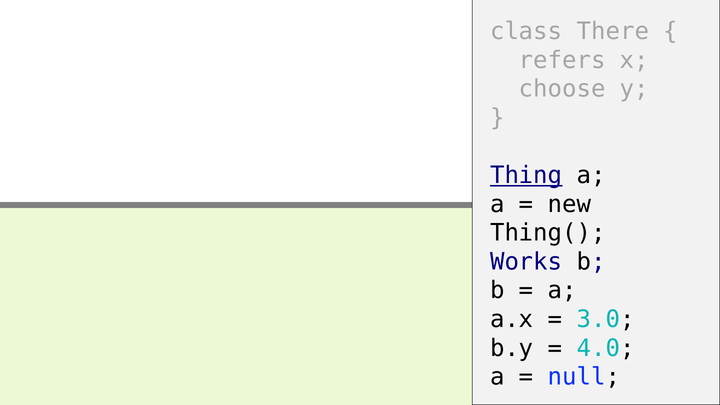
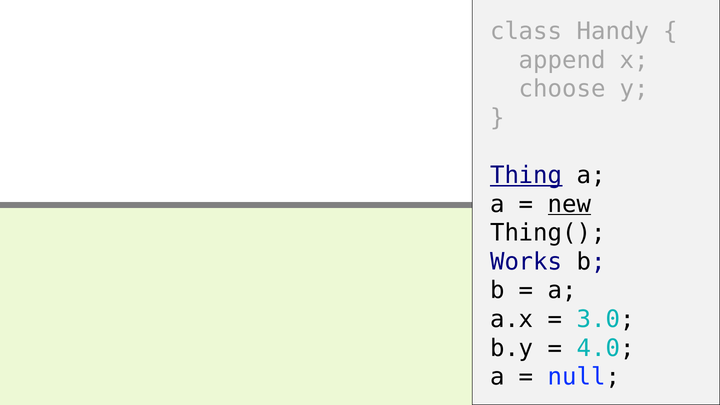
There: There -> Handy
refers: refers -> append
new underline: none -> present
